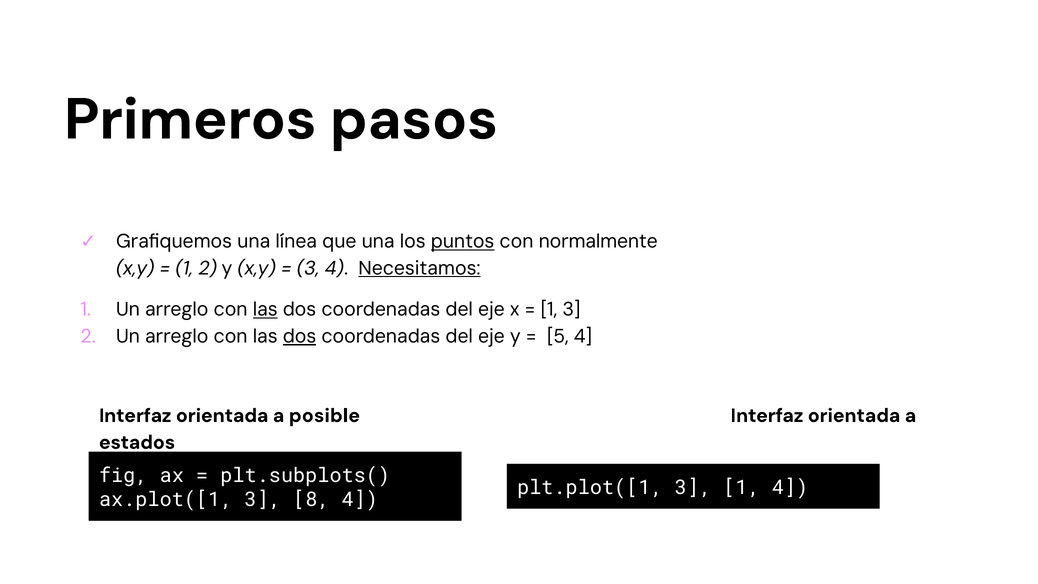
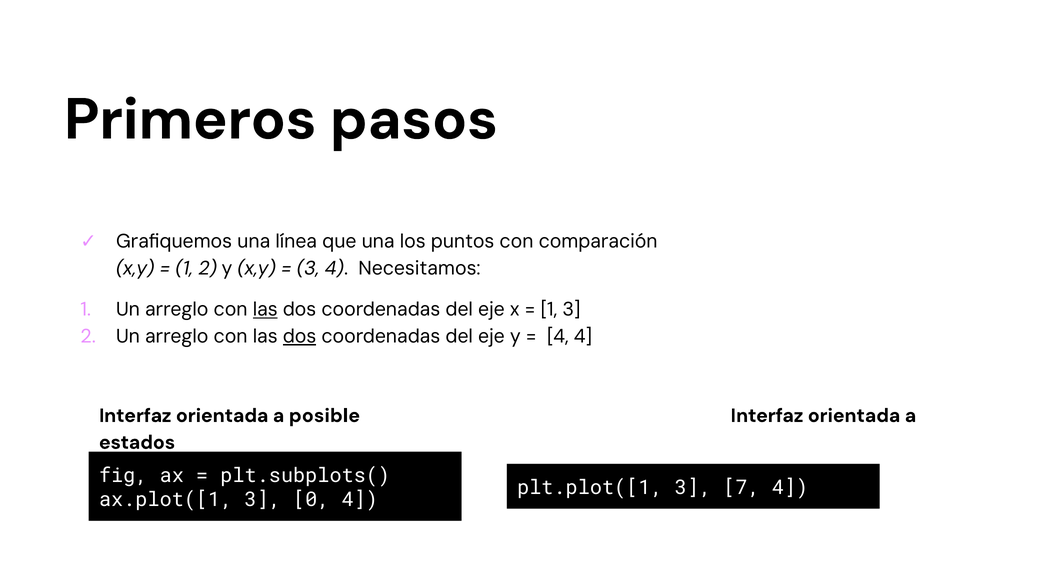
puntos underline: present -> none
normalmente: normalmente -> comparación
Necesitamos underline: present -> none
5 at (558, 336): 5 -> 4
3 1: 1 -> 7
8: 8 -> 0
